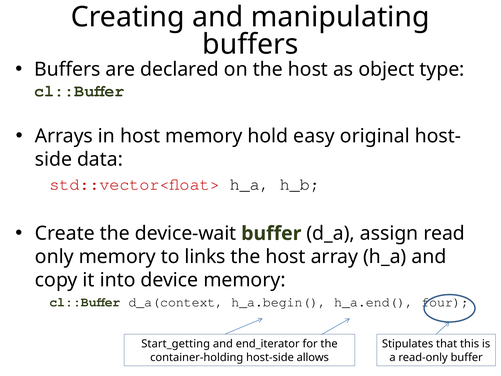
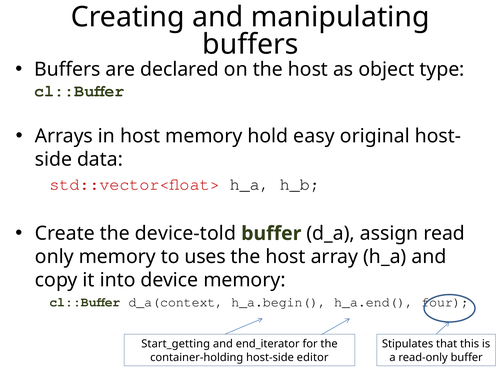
device-wait: device-wait -> device-told
links: links -> uses
allows: allows -> editor
